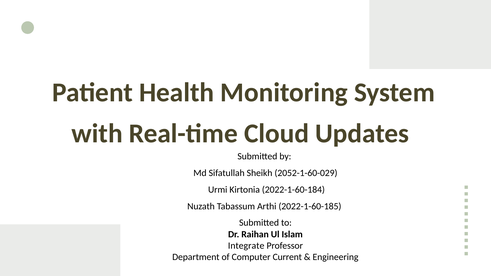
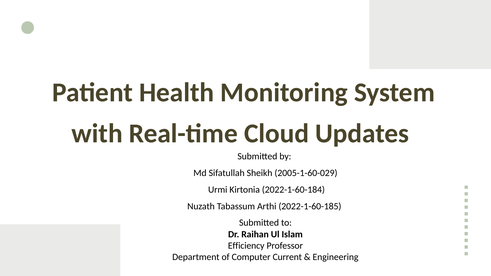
2052-1-60-029: 2052-1-60-029 -> 2005-1-60-029
Integrate: Integrate -> Efficiency
